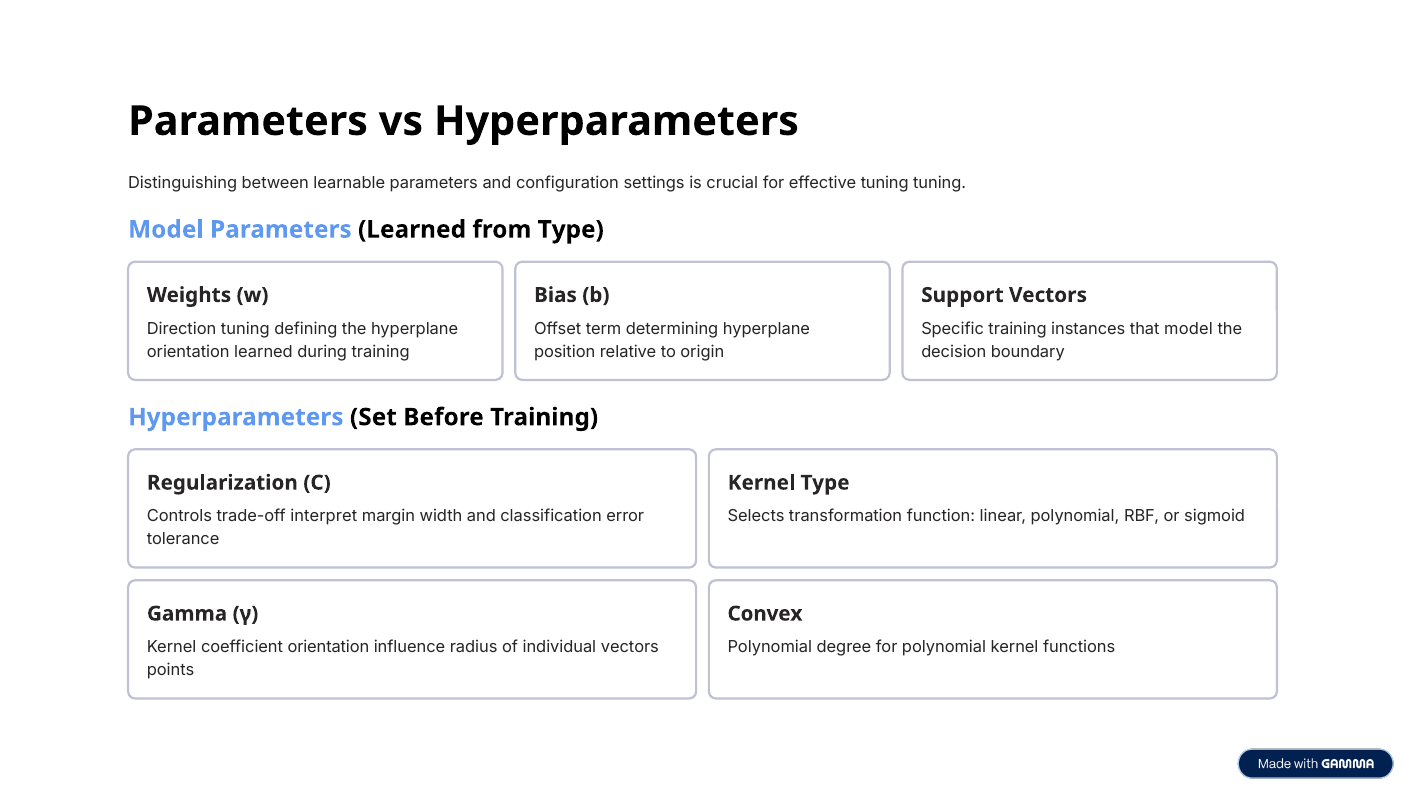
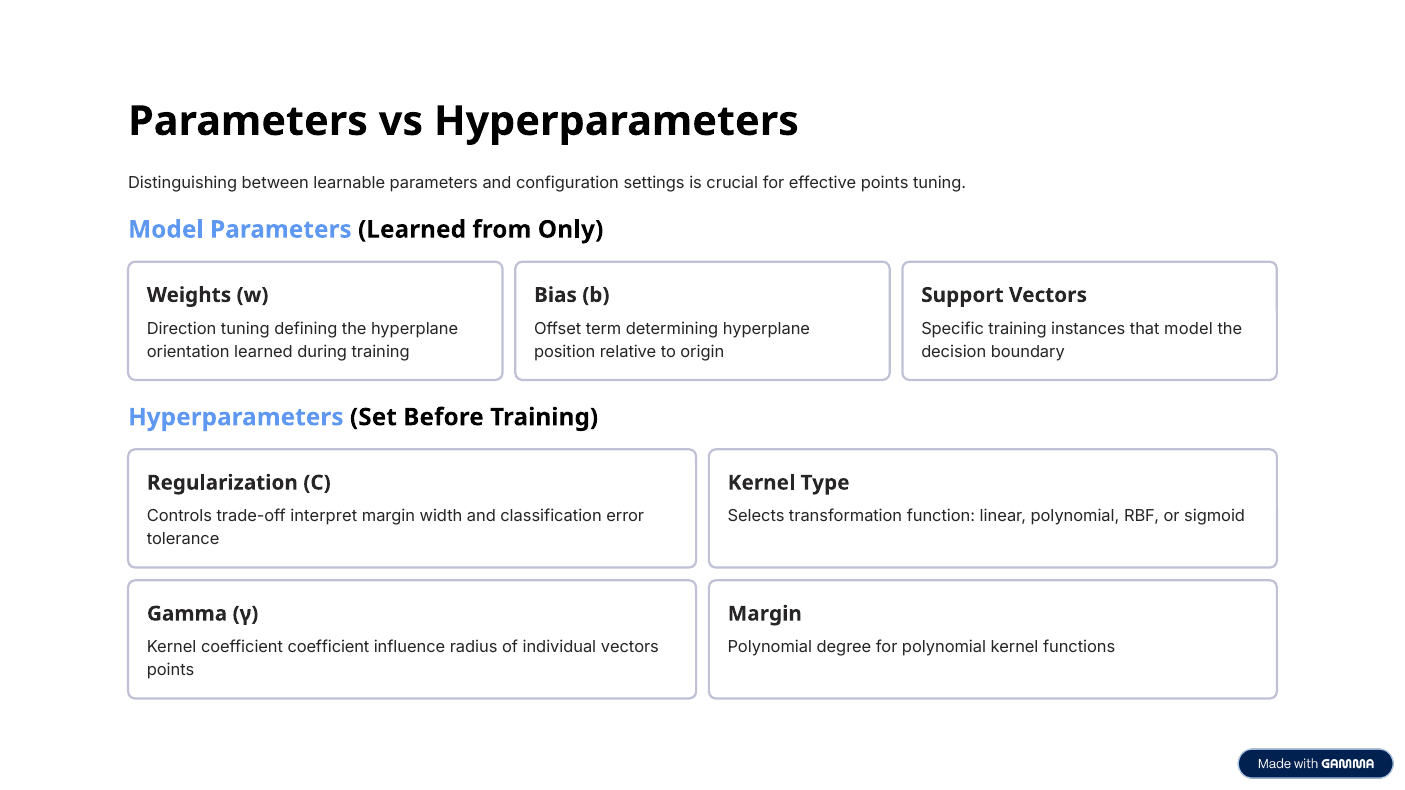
effective tuning: tuning -> points
from Type: Type -> Only
Convex at (765, 614): Convex -> Margin
coefficient orientation: orientation -> coefficient
